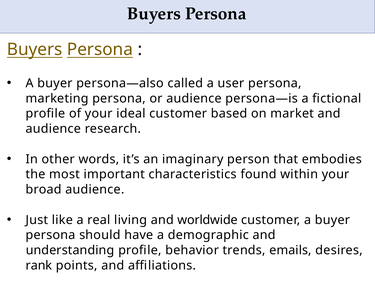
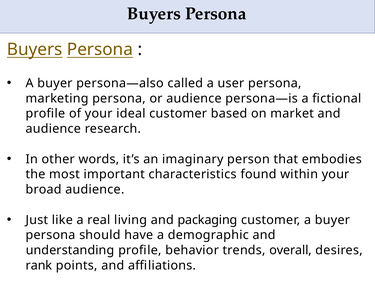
worldwide: worldwide -> packaging
emails: emails -> overall
